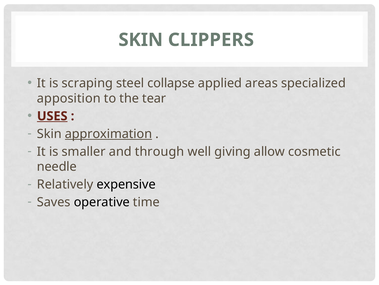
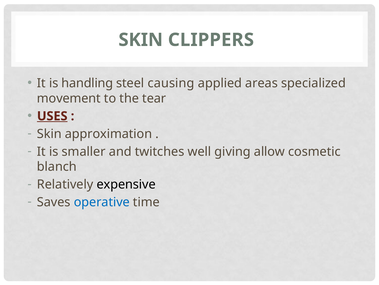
scraping: scraping -> handling
collapse: collapse -> causing
apposition: apposition -> movement
approximation underline: present -> none
through: through -> twitches
needle: needle -> blanch
operative colour: black -> blue
